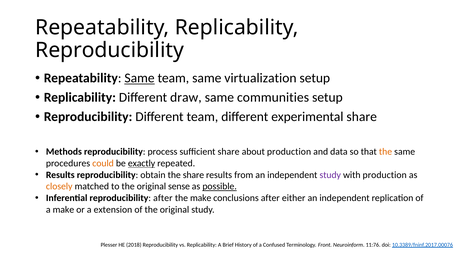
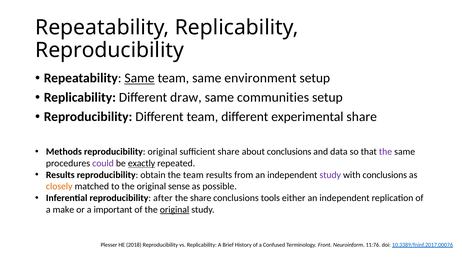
virtualization: virtualization -> environment
reproducibility process: process -> original
about production: production -> conclusions
the at (386, 152) colour: orange -> purple
could colour: orange -> purple
the share: share -> team
with production: production -> conclusions
possible underline: present -> none
the make: make -> share
conclusions after: after -> tools
extension: extension -> important
original at (175, 209) underline: none -> present
